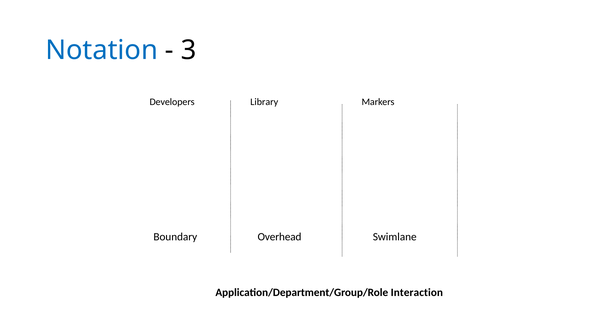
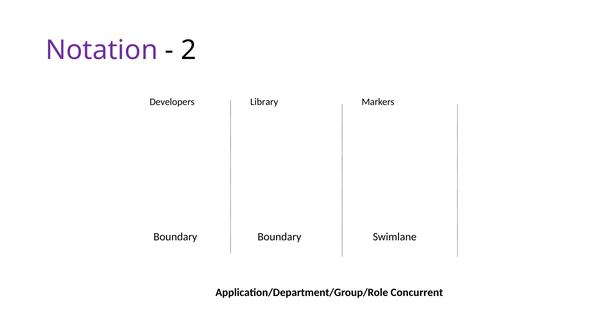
Notation colour: blue -> purple
3: 3 -> 2
Overhead at (279, 237): Overhead -> Boundary
Interaction: Interaction -> Concurrent
